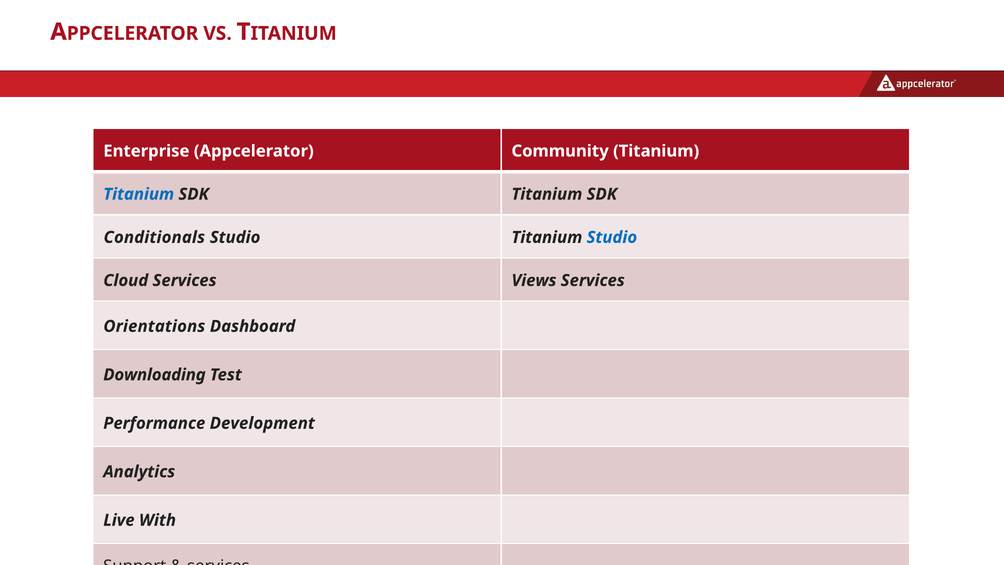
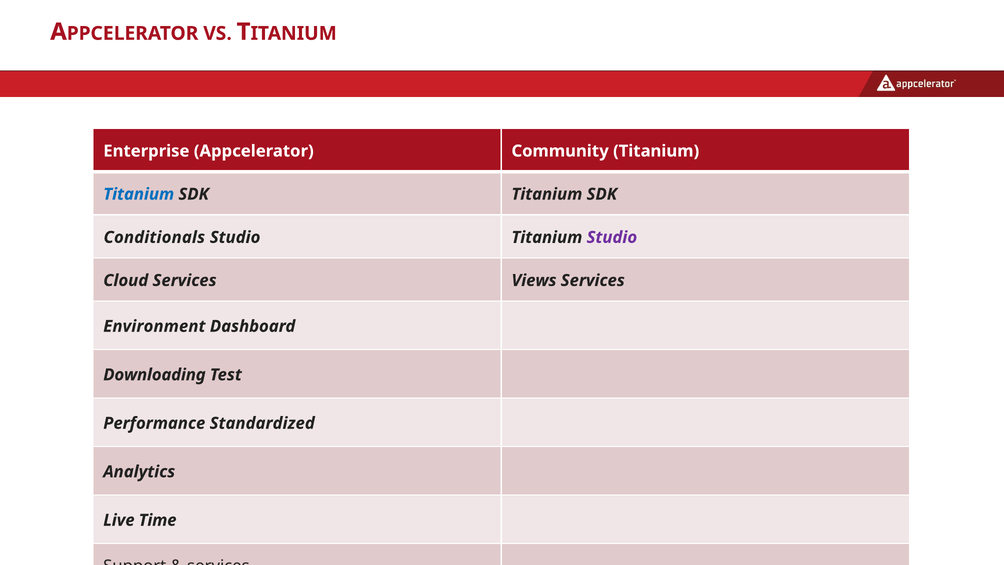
Studio at (612, 237) colour: blue -> purple
Orientations: Orientations -> Environment
Development: Development -> Standardized
With: With -> Time
